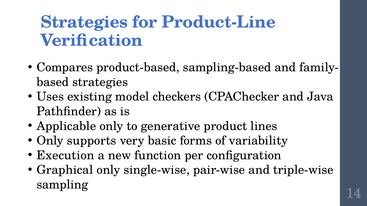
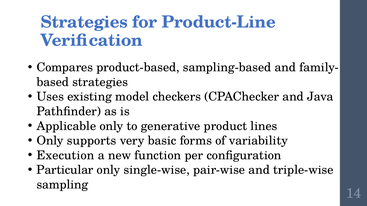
Graphical: Graphical -> Particular
